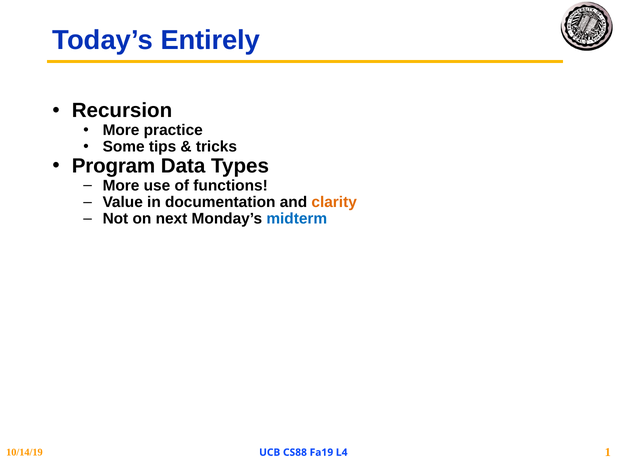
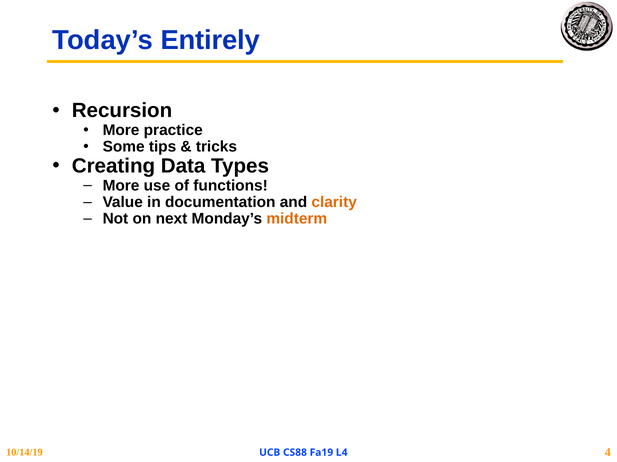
Program: Program -> Creating
midterm colour: blue -> orange
1: 1 -> 4
